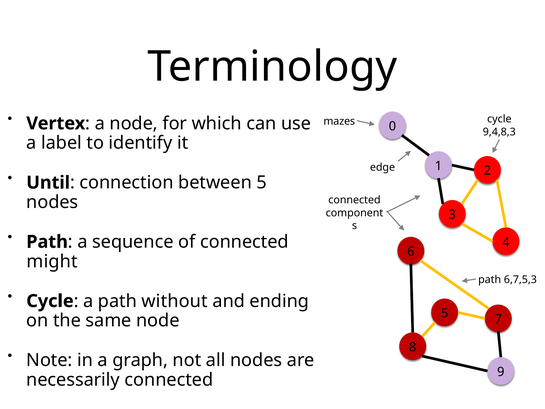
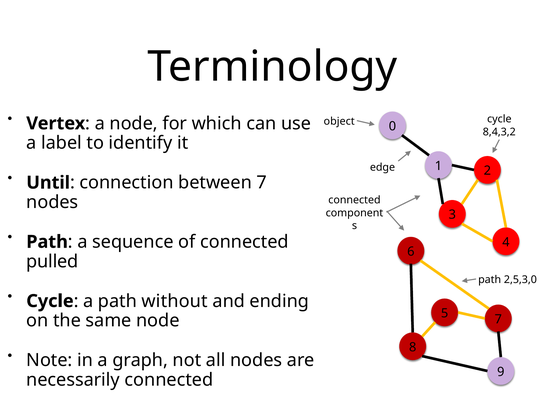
mazes: mazes -> object
9,4,8,3: 9,4,8,3 -> 8,4,3,2
between 5: 5 -> 7
might: might -> pulled
6,7,5,3: 6,7,5,3 -> 2,5,3,0
